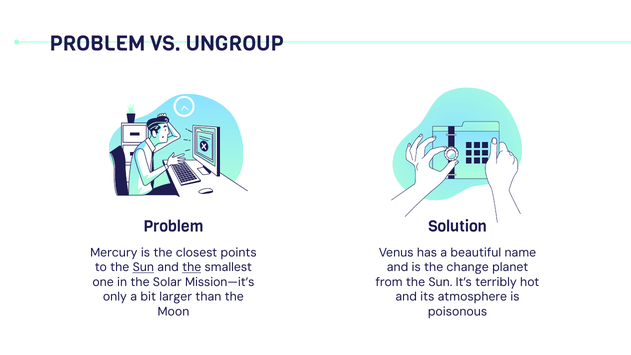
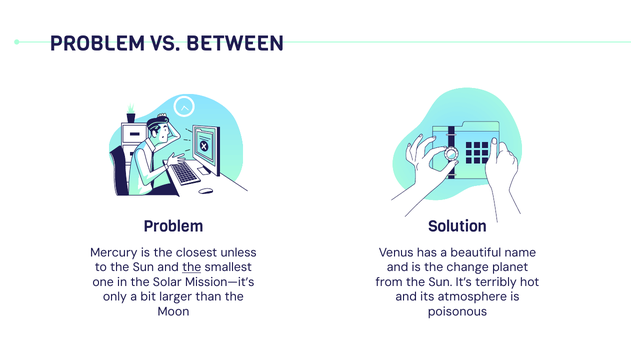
UNGROUP: UNGROUP -> BETWEEN
points: points -> unless
Sun at (143, 267) underline: present -> none
